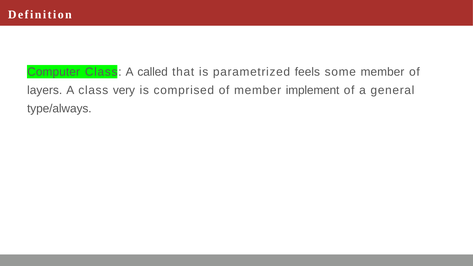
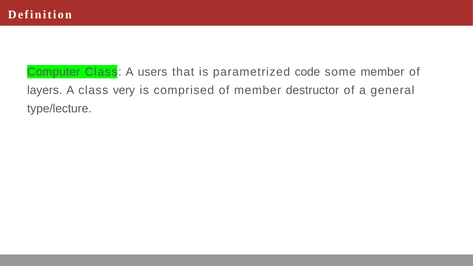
called: called -> users
feels: feels -> code
implement: implement -> destructor
type/always: type/always -> type/lecture
